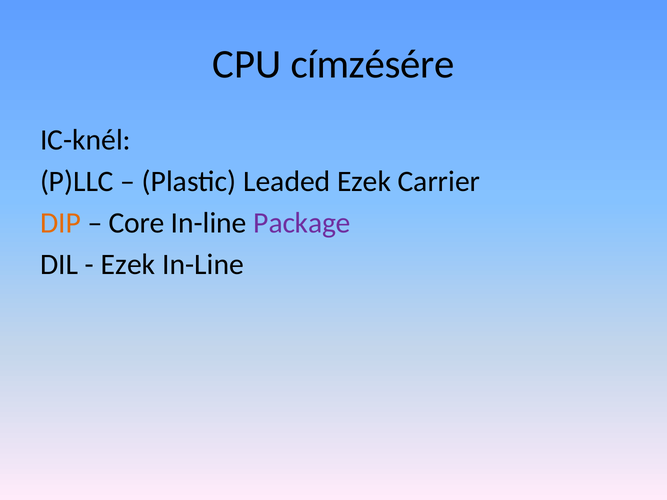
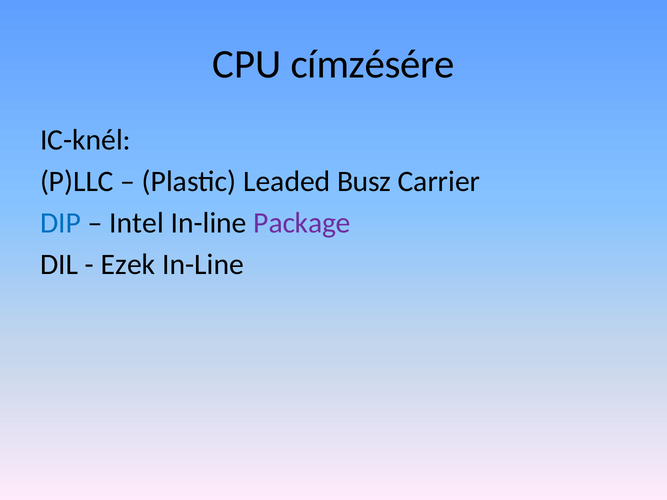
Leaded Ezek: Ezek -> Busz
DIP colour: orange -> blue
Core: Core -> Intel
